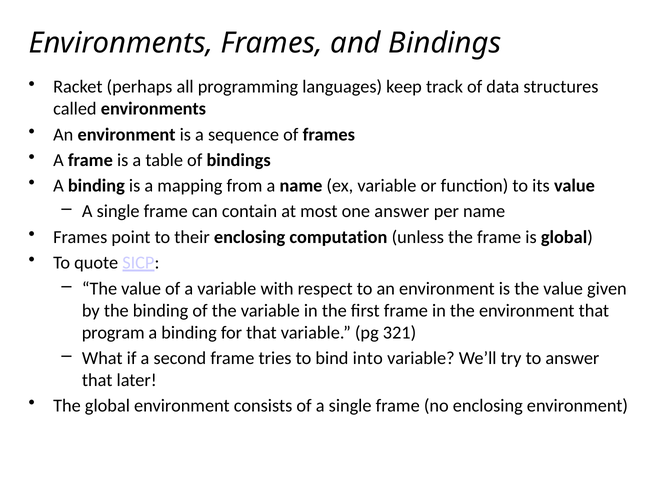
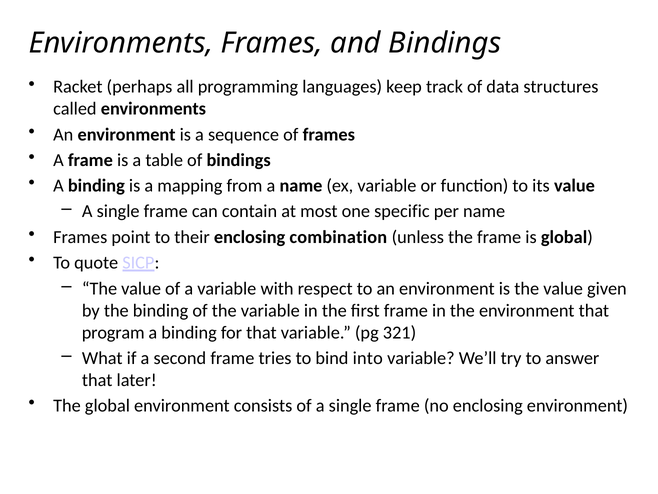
one answer: answer -> specific
computation: computation -> combination
